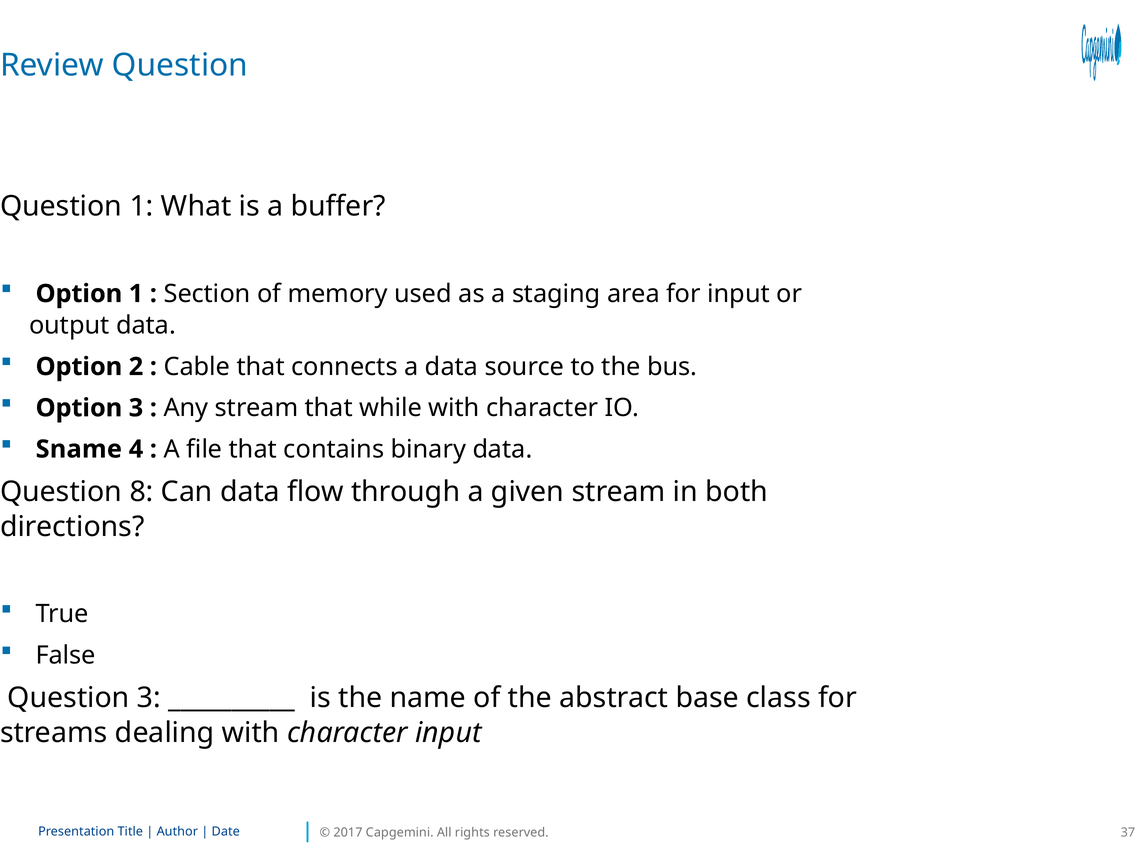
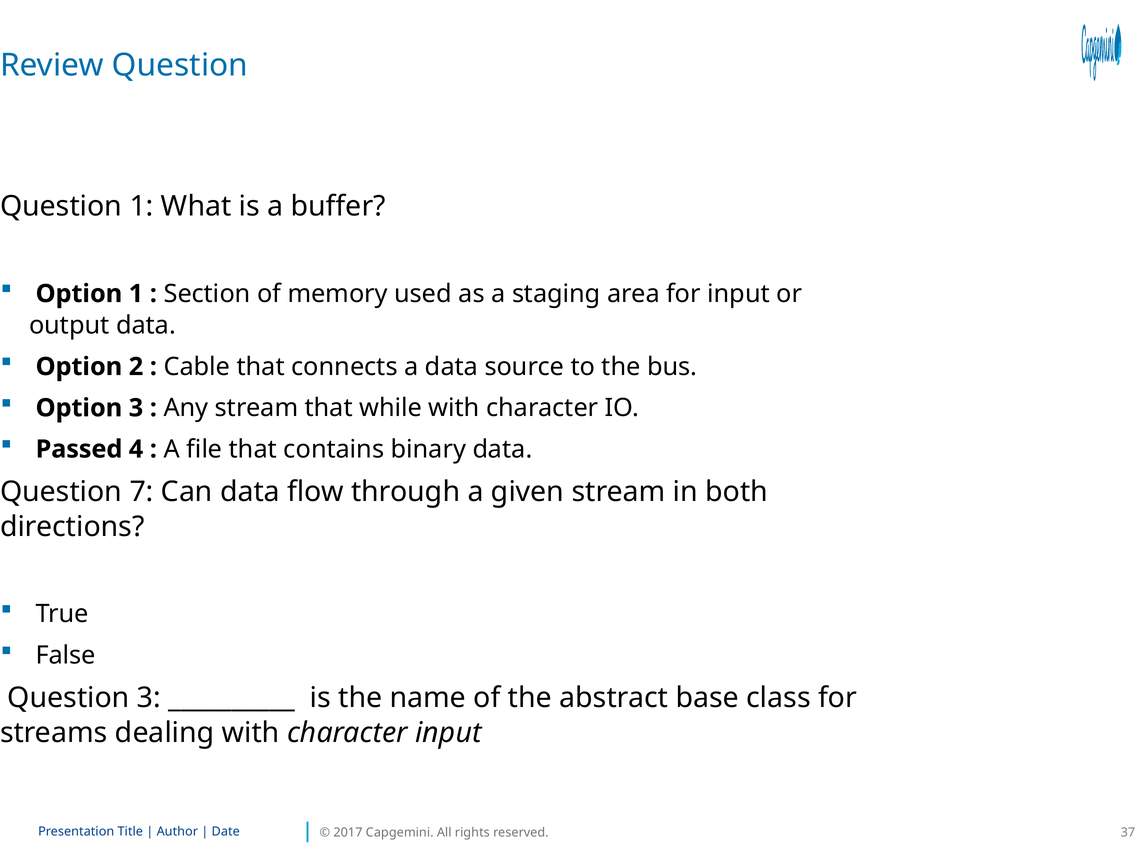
Sname: Sname -> Passed
8: 8 -> 7
